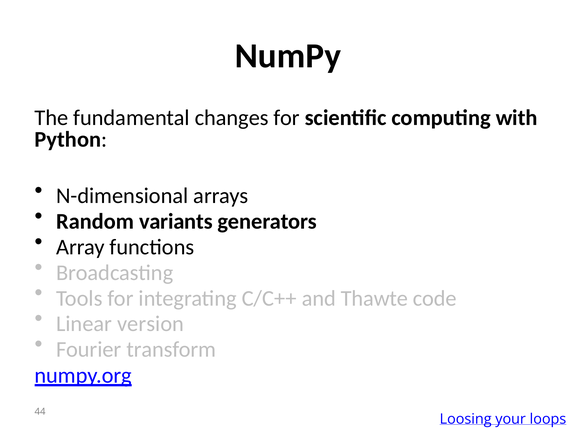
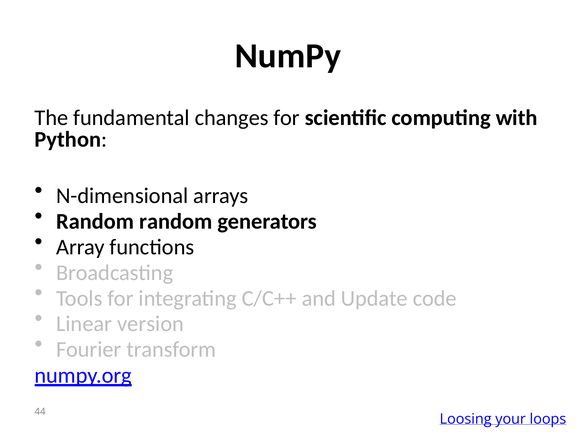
Random variants: variants -> random
Thawte: Thawte -> Update
